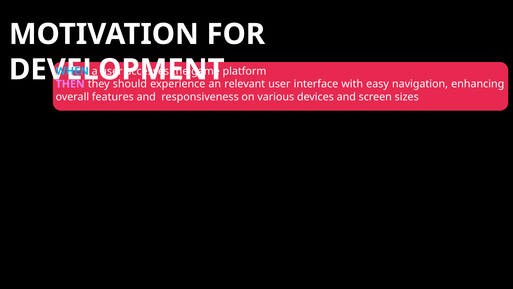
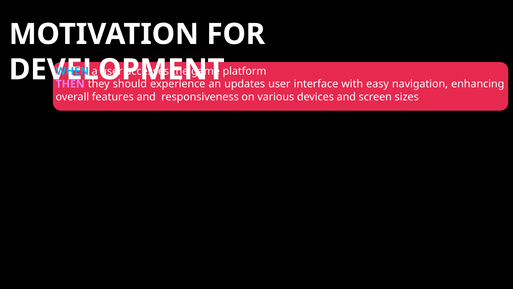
relevant at (245, 84): relevant -> updates
